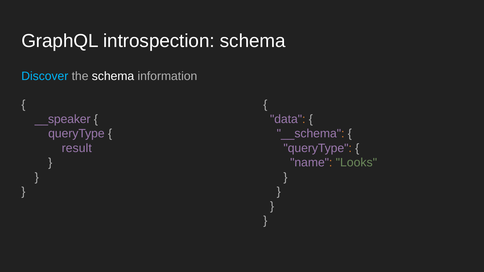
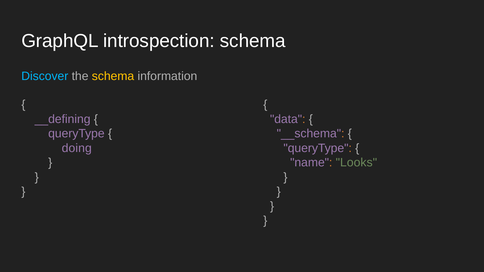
schema at (113, 76) colour: white -> yellow
__speaker: __speaker -> __defining
result: result -> doing
